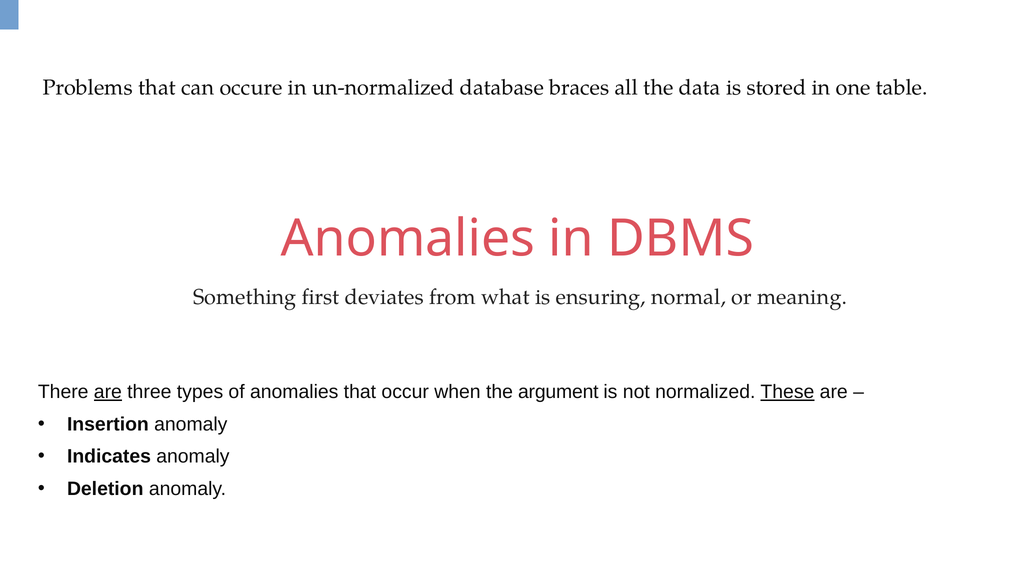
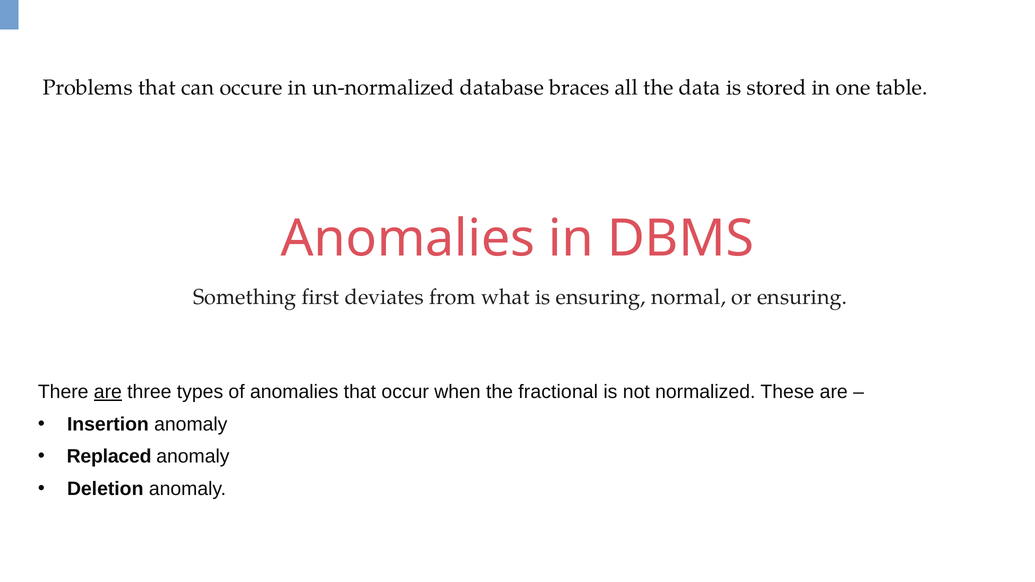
or meaning: meaning -> ensuring
argument: argument -> fractional
These underline: present -> none
Indicates: Indicates -> Replaced
